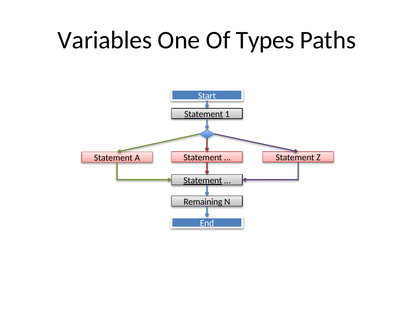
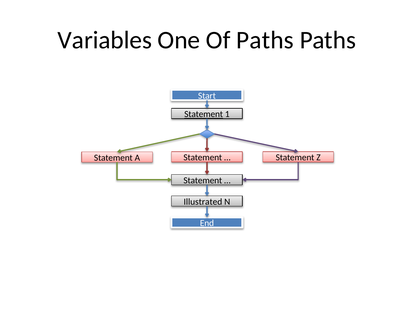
Of Types: Types -> Paths
Statement at (203, 180) underline: present -> none
Remaining: Remaining -> Illustrated
